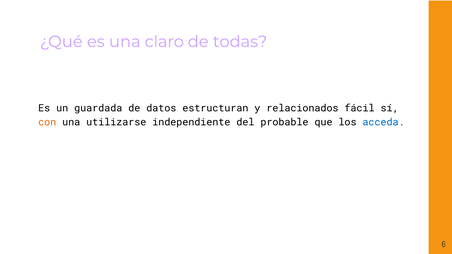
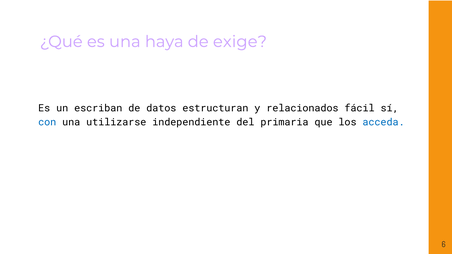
claro: claro -> haya
todas: todas -> exige
guardada: guardada -> escriban
con colour: orange -> blue
probable: probable -> primaria
